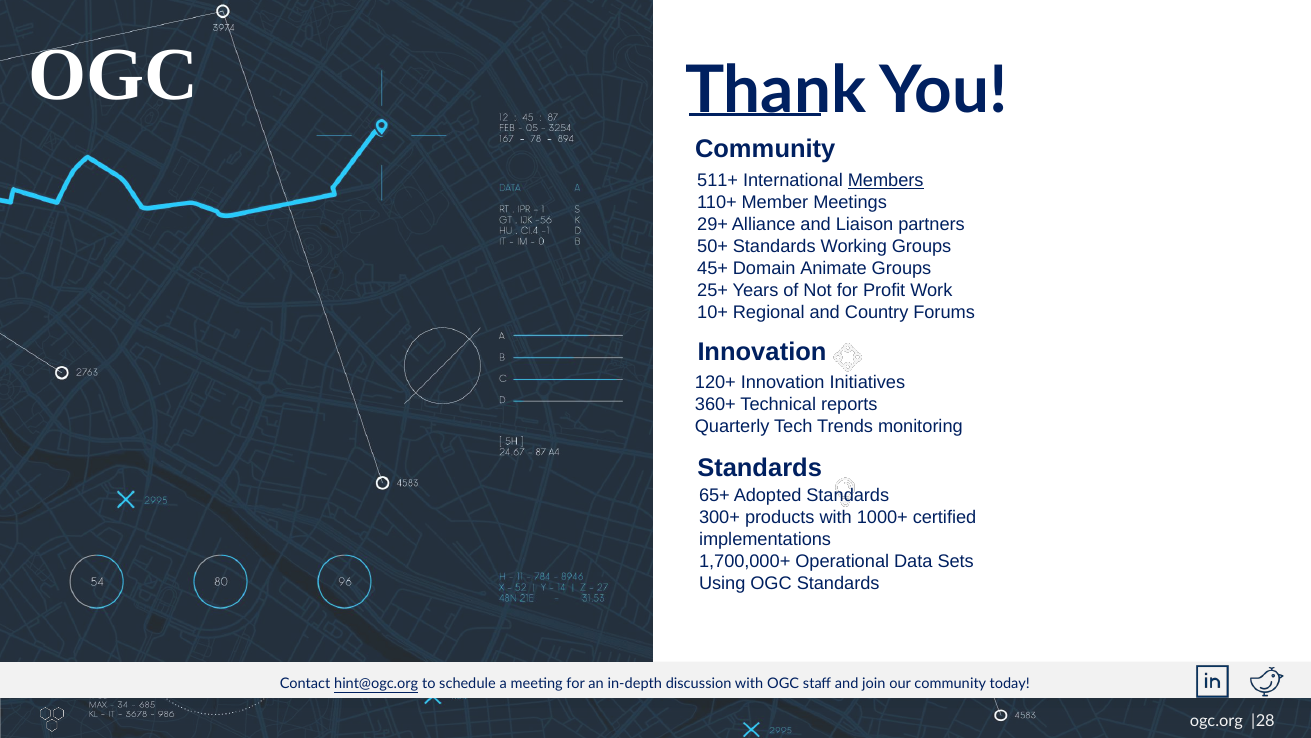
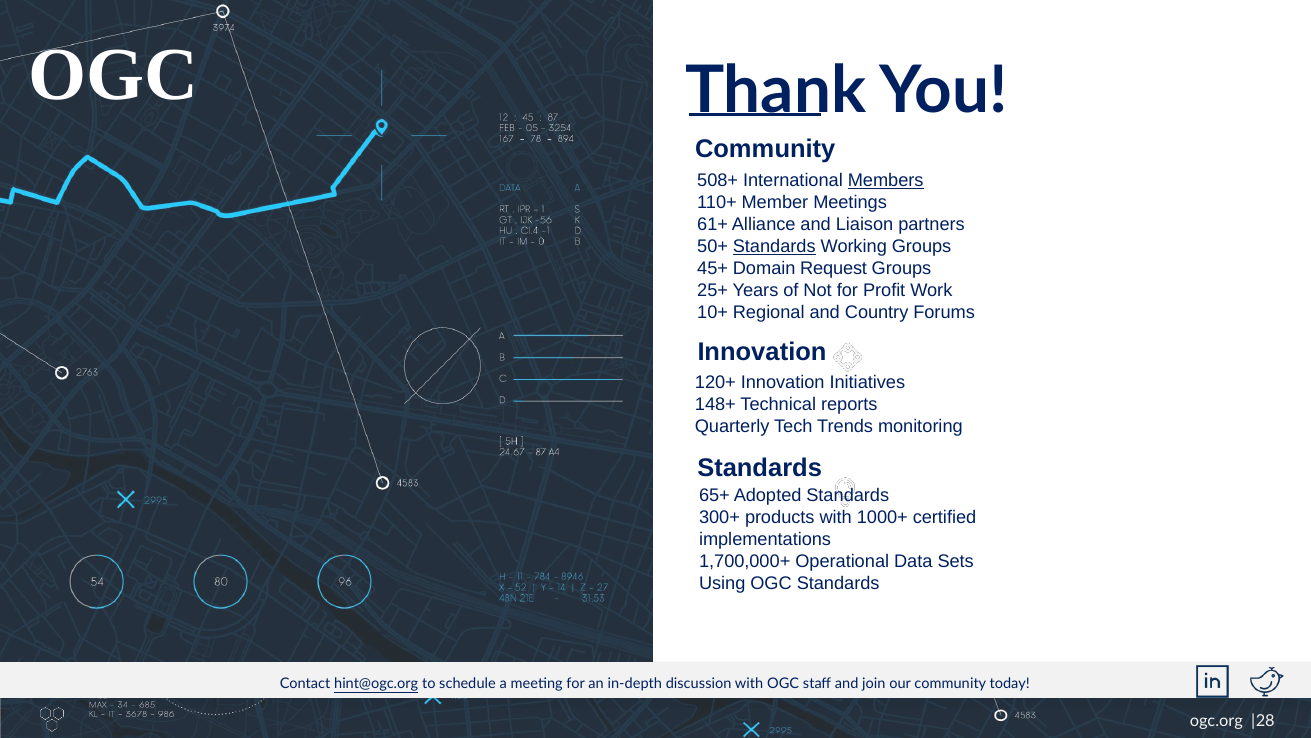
511+: 511+ -> 508+
29+: 29+ -> 61+
Standards at (774, 246) underline: none -> present
Animate: Animate -> Request
360+: 360+ -> 148+
